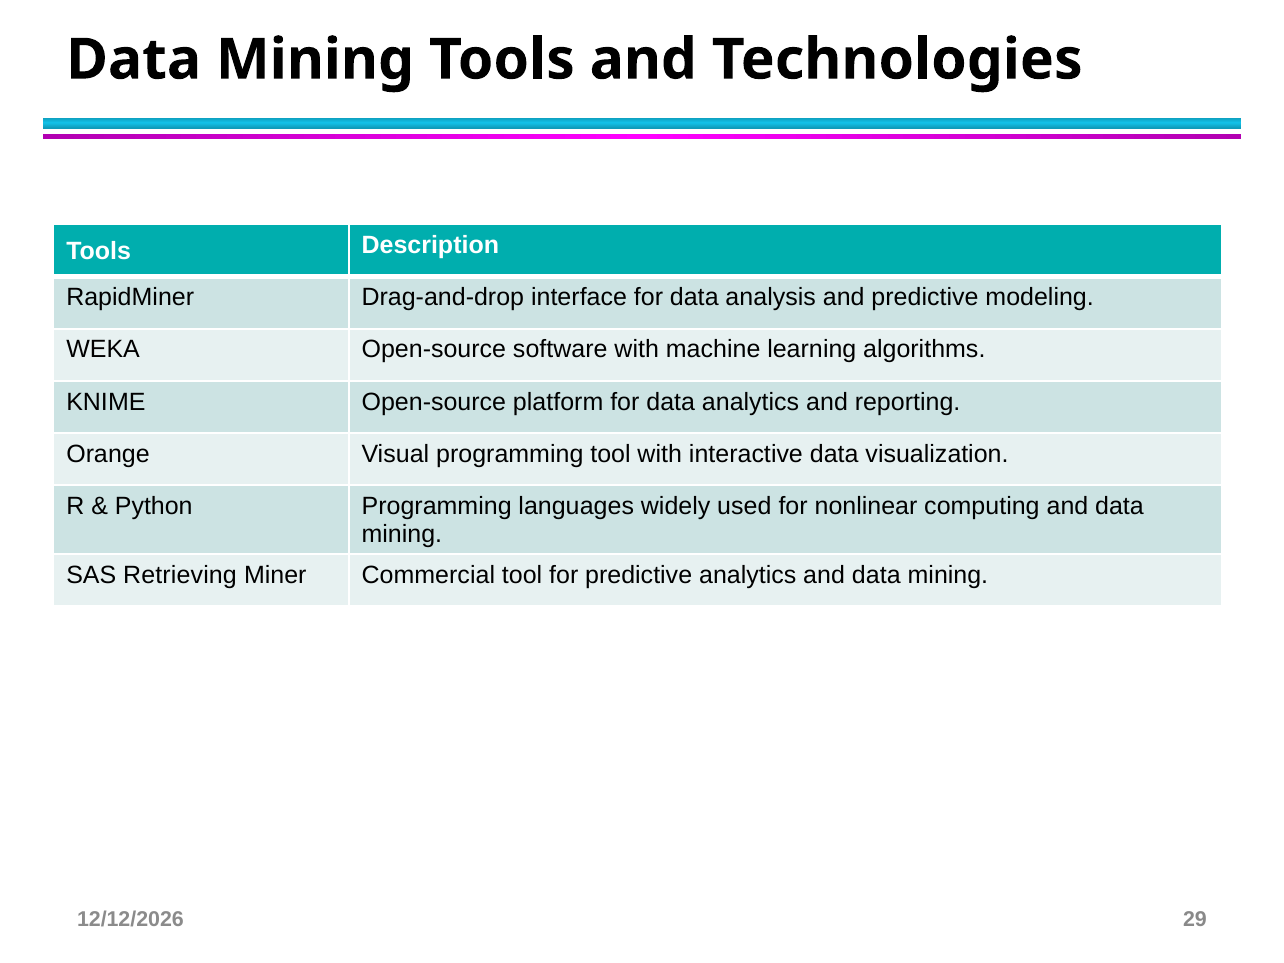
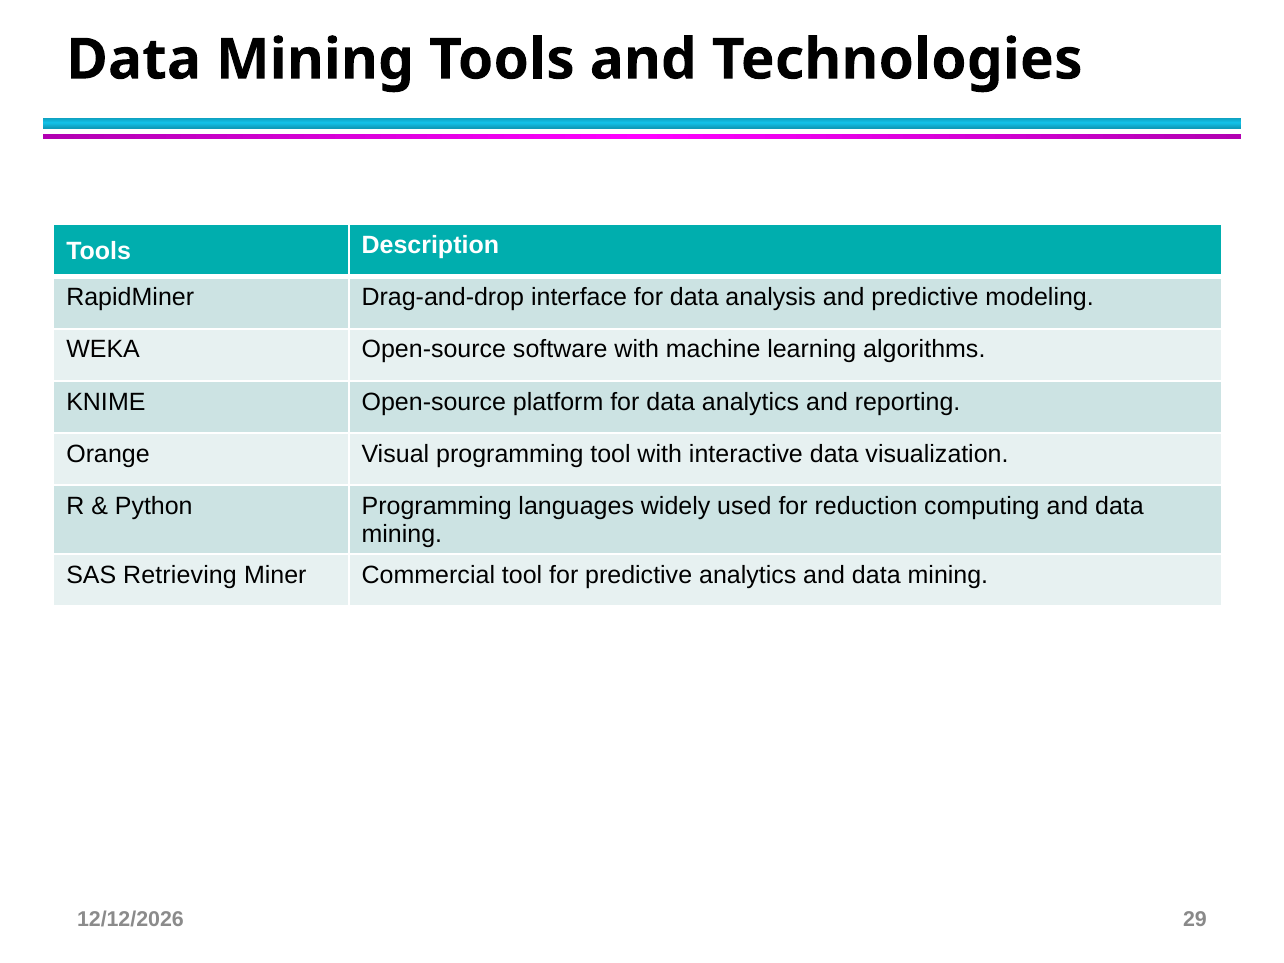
nonlinear: nonlinear -> reduction
